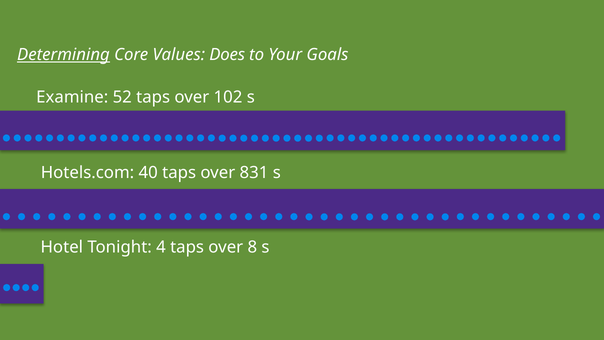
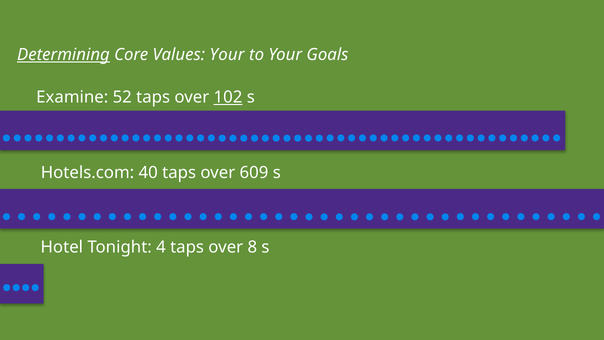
Values Does: Does -> Your
102 underline: none -> present
831: 831 -> 609
